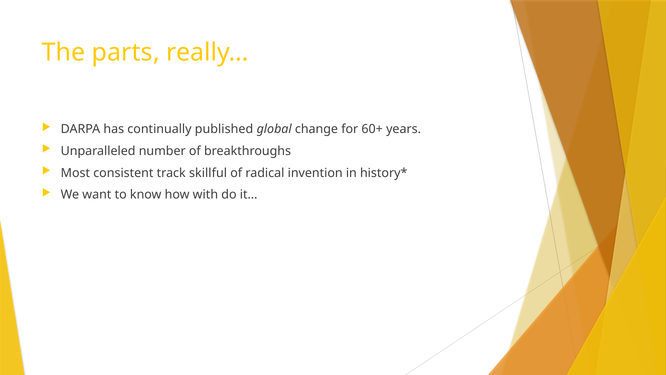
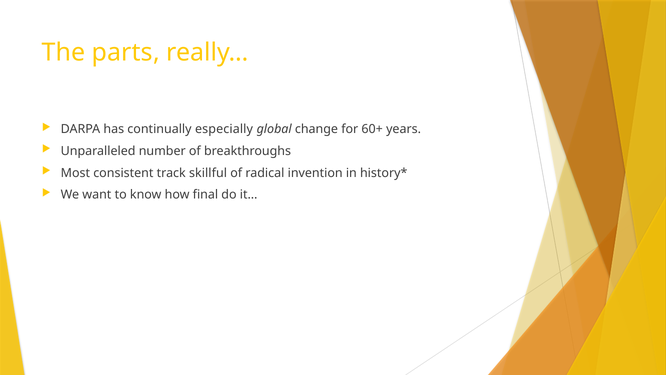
published: published -> especially
with: with -> final
